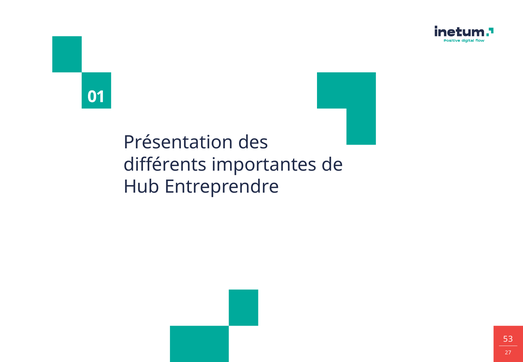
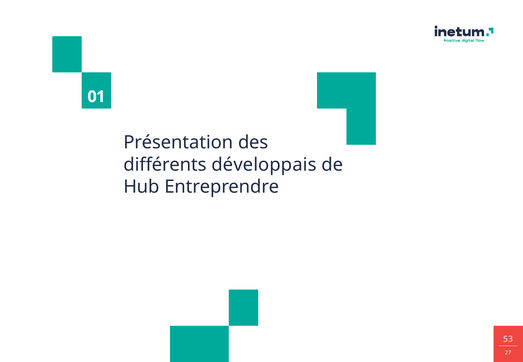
importantes: importantes -> développais
